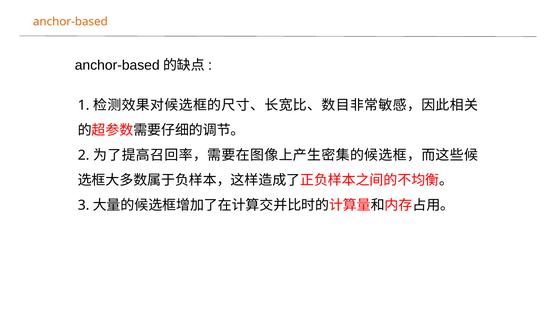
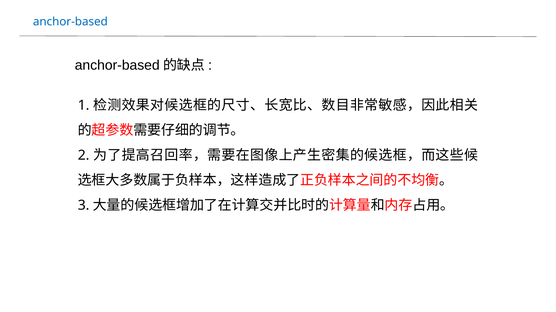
anchor-based colour: orange -> blue
